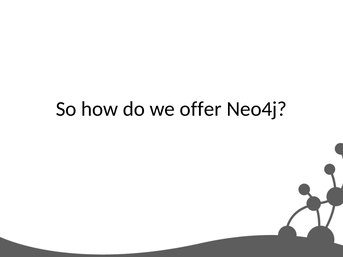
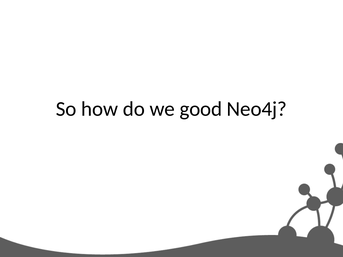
offer: offer -> good
